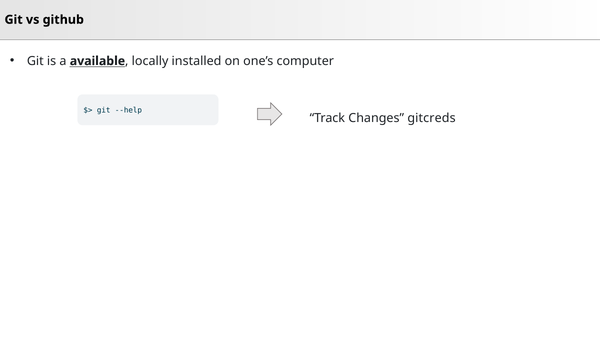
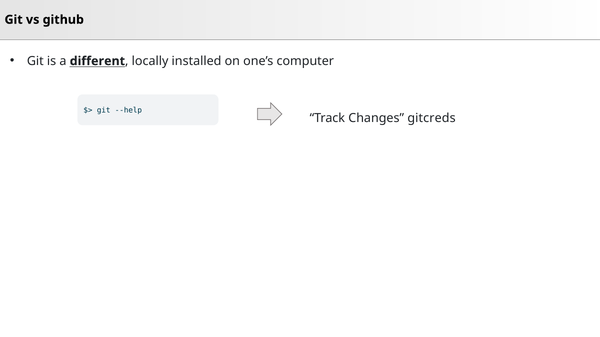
available: available -> different
